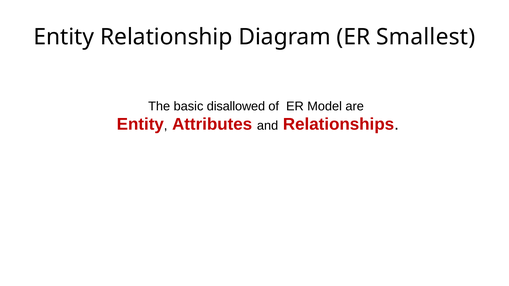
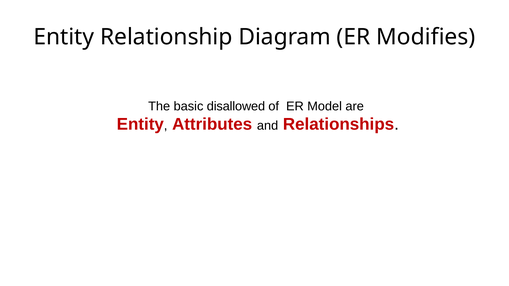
Smallest: Smallest -> Modifies
